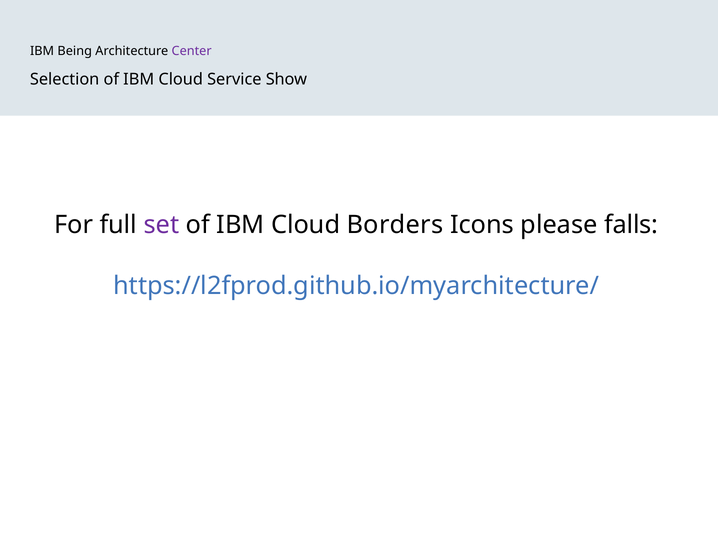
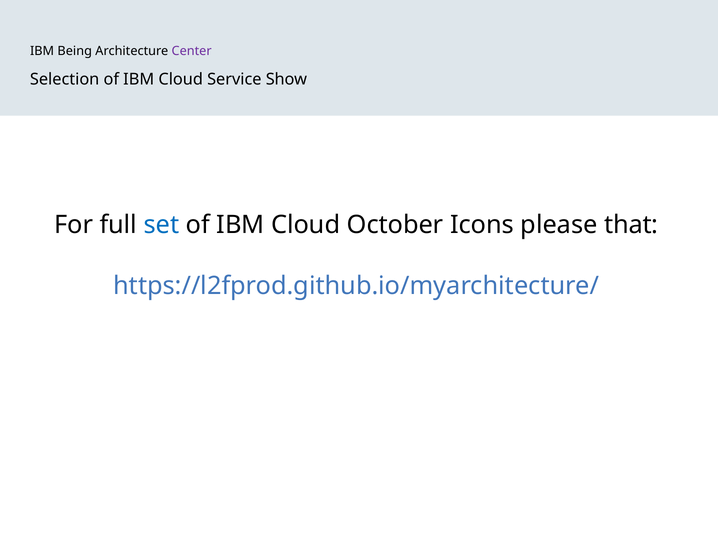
set colour: purple -> blue
Borders: Borders -> October
falls: falls -> that
